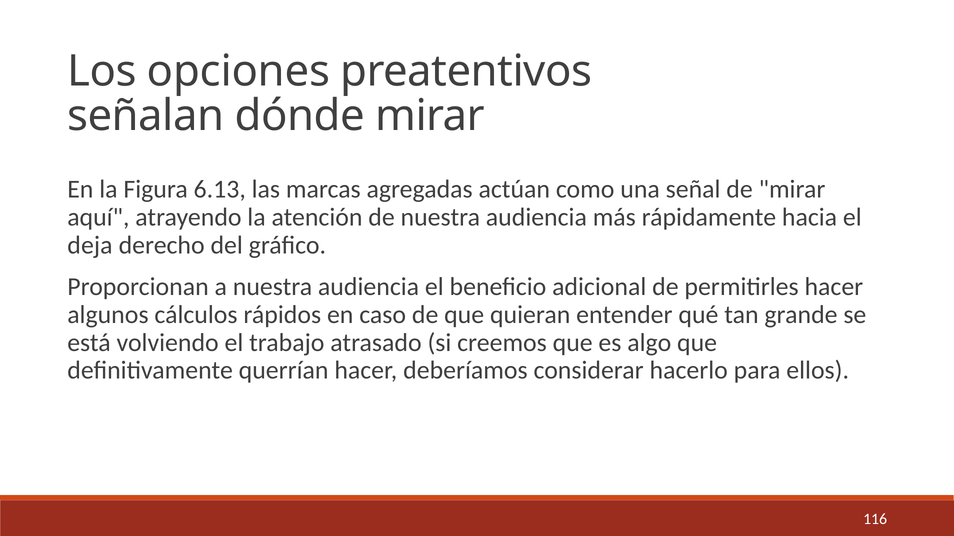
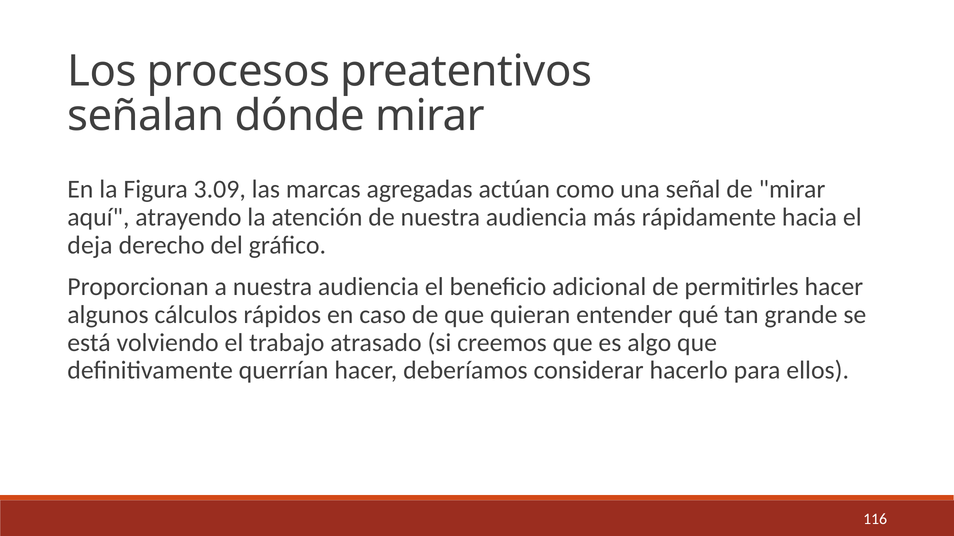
opciones: opciones -> procesos
6.13: 6.13 -> 3.09
